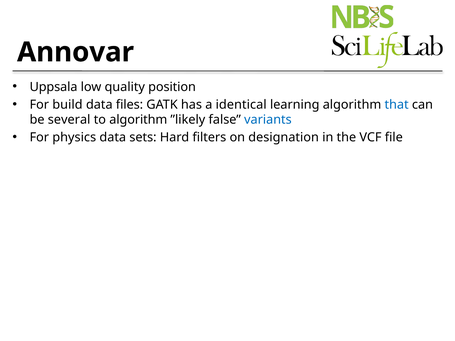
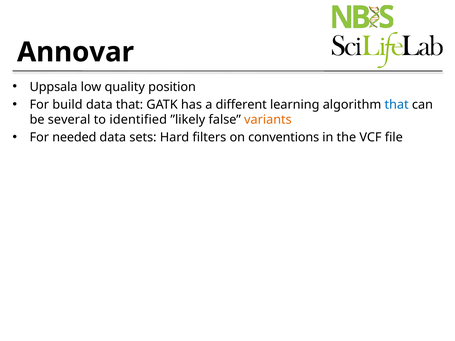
data files: files -> that
identical: identical -> different
to algorithm: algorithm -> identified
variants colour: blue -> orange
physics: physics -> needed
designation: designation -> conventions
